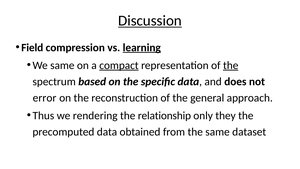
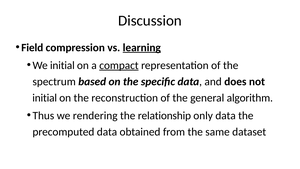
Discussion underline: present -> none
We same: same -> initial
the at (231, 65) underline: present -> none
error at (45, 98): error -> initial
approach: approach -> algorithm
only they: they -> data
